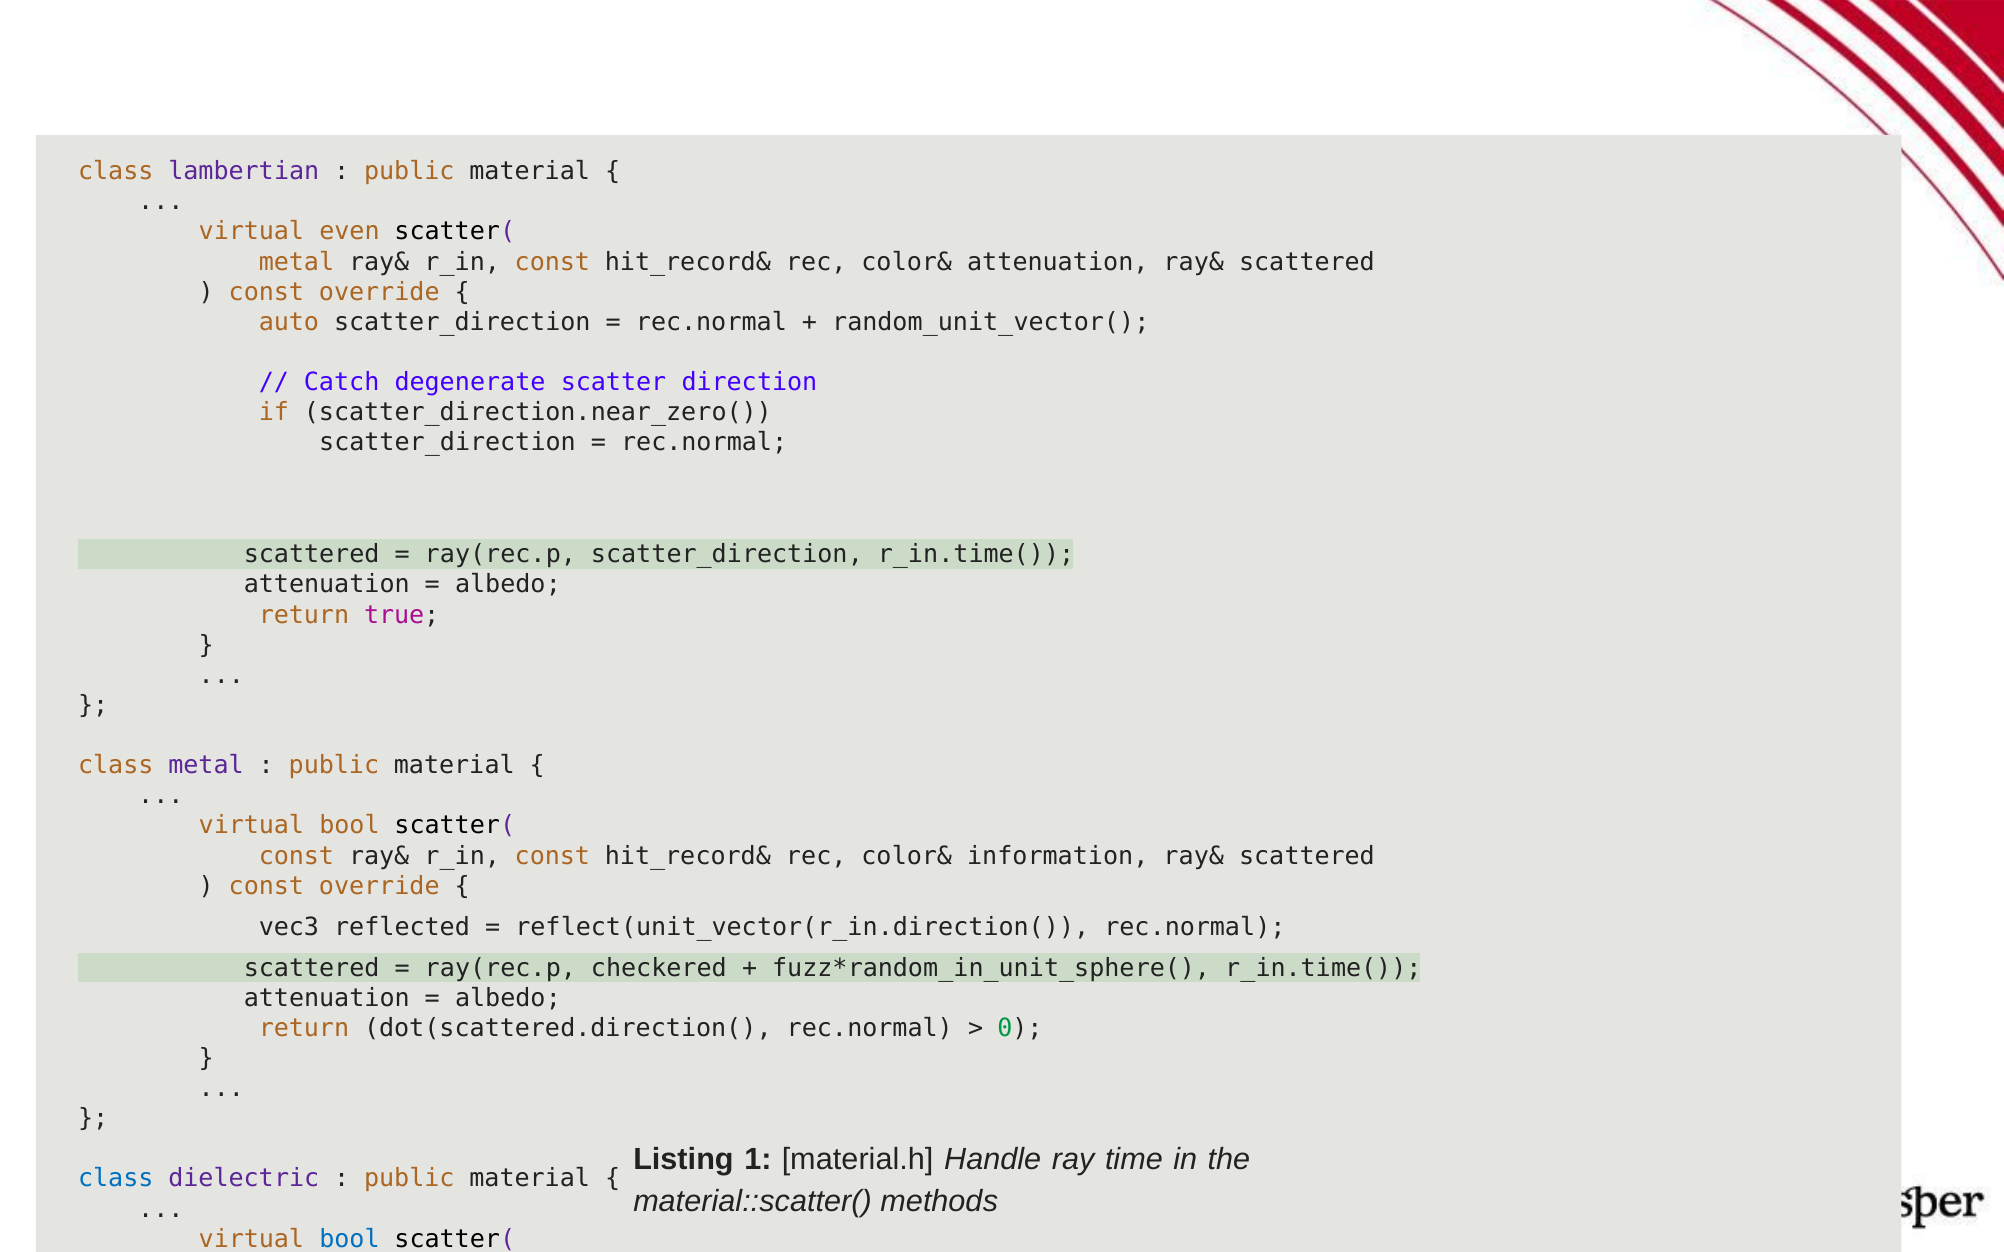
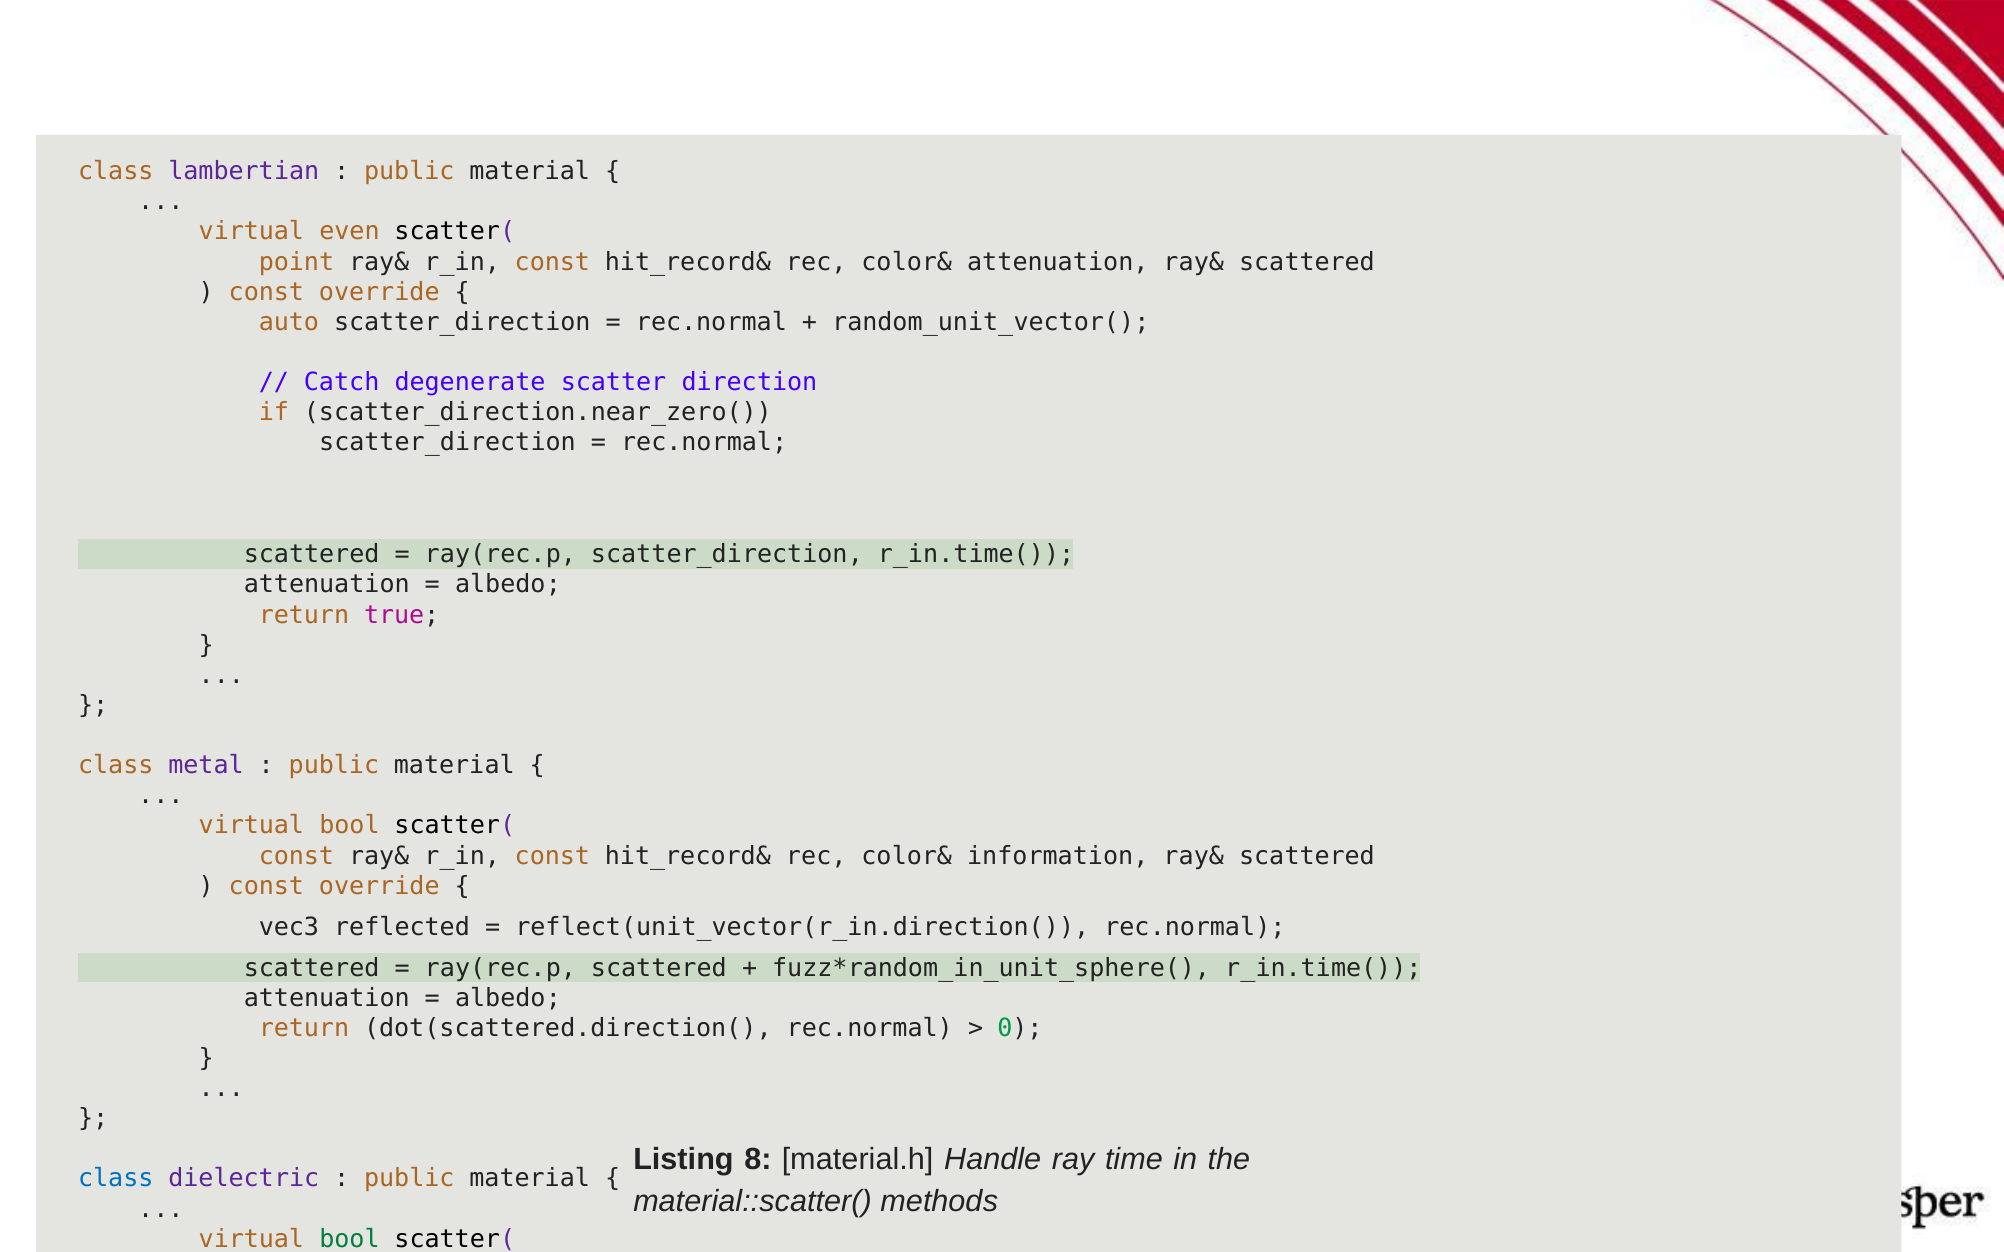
metal at (296, 262): metal -> point
ray(rec.p checkered: checkered -> scattered
1: 1 -> 8
bool at (349, 1239) colour: blue -> green
